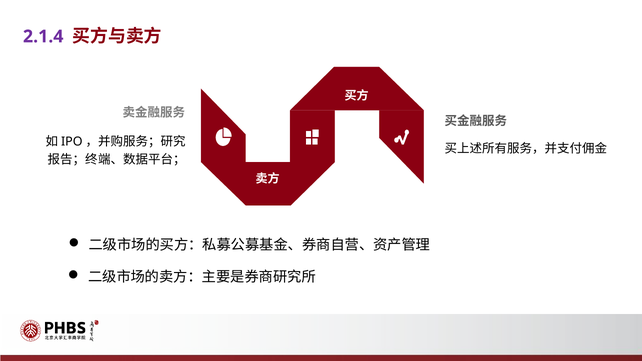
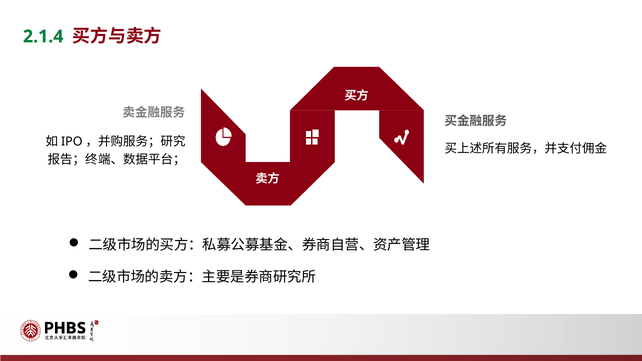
2.1.4 colour: purple -> green
